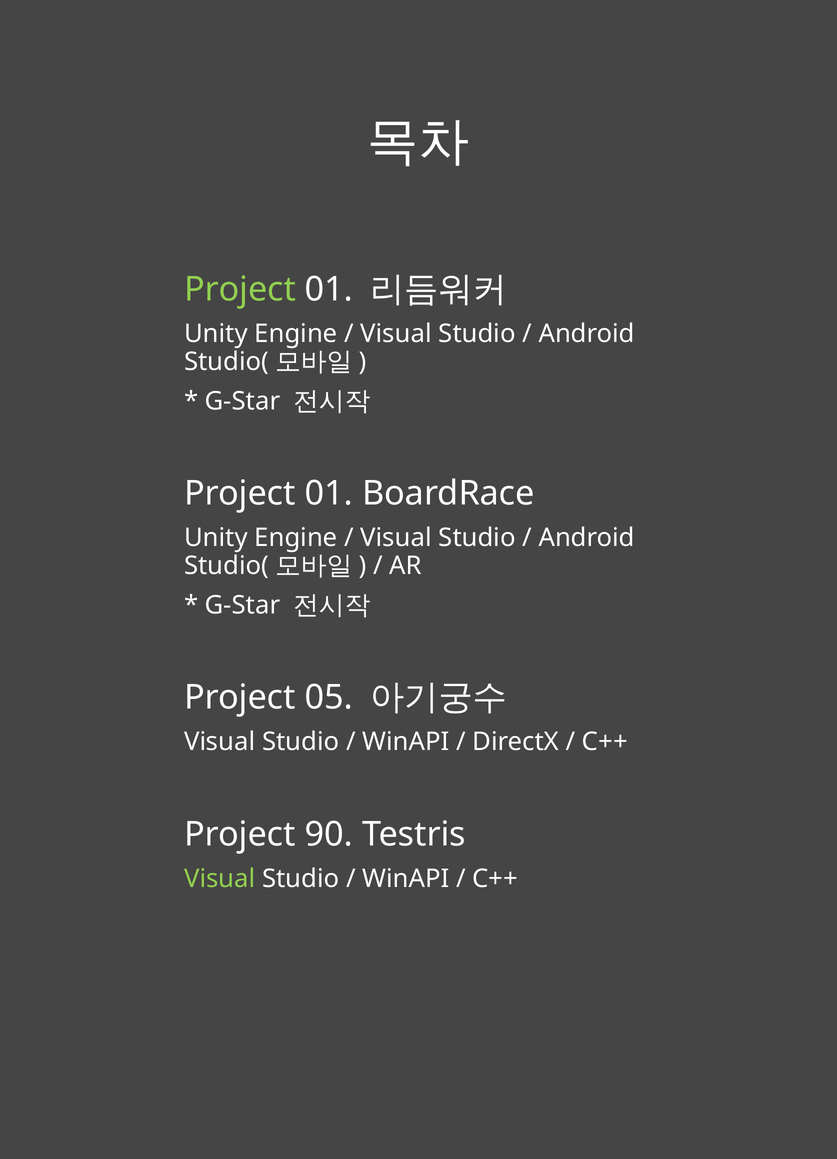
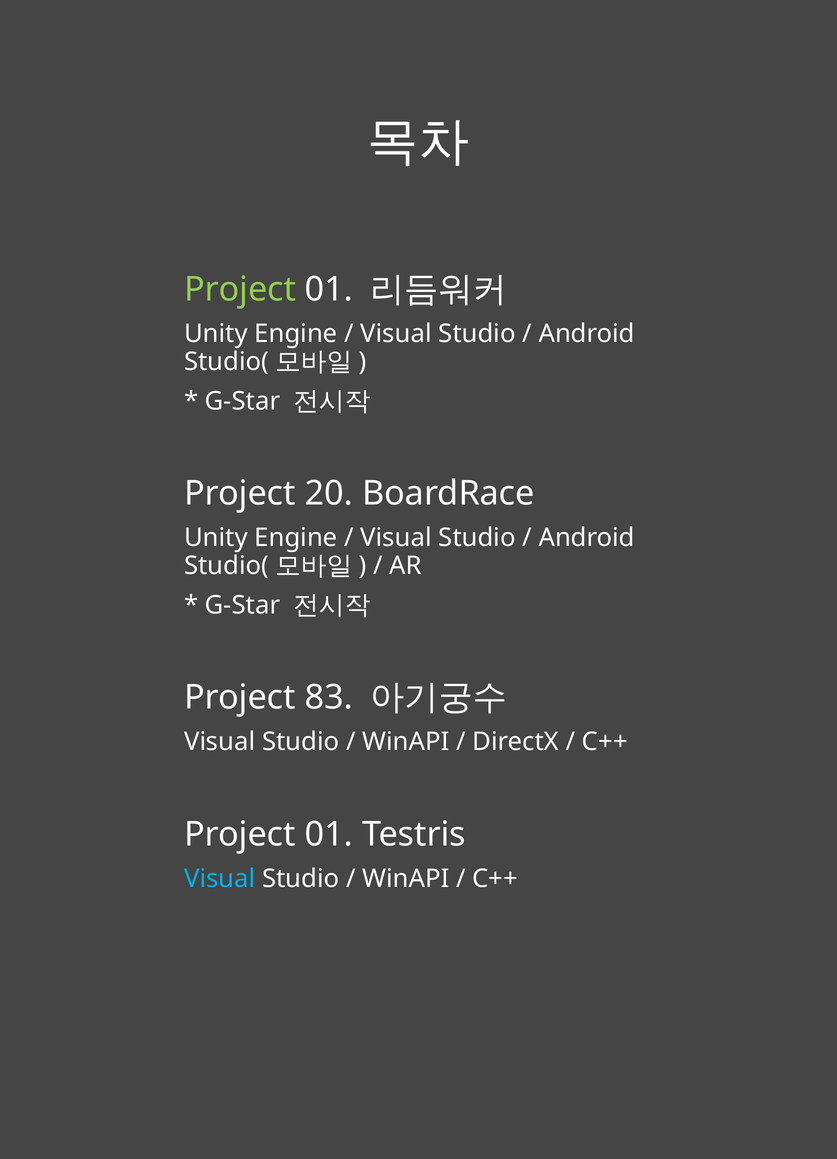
01 at (329, 494): 01 -> 20
05: 05 -> 83
90 at (329, 834): 90 -> 01
Visual at (220, 879) colour: light green -> light blue
